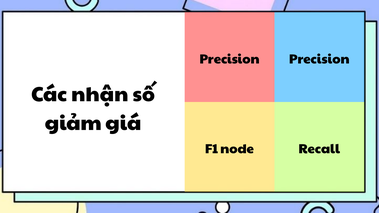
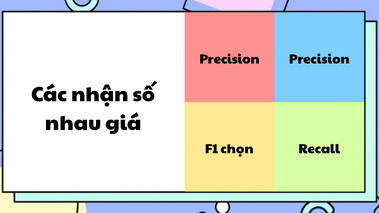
giảm: giảm -> nhau
node: node -> chọn
